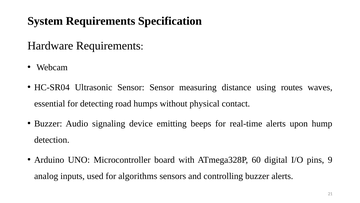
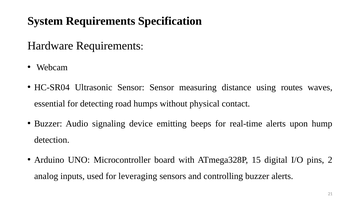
60: 60 -> 15
9: 9 -> 2
algorithms: algorithms -> leveraging
